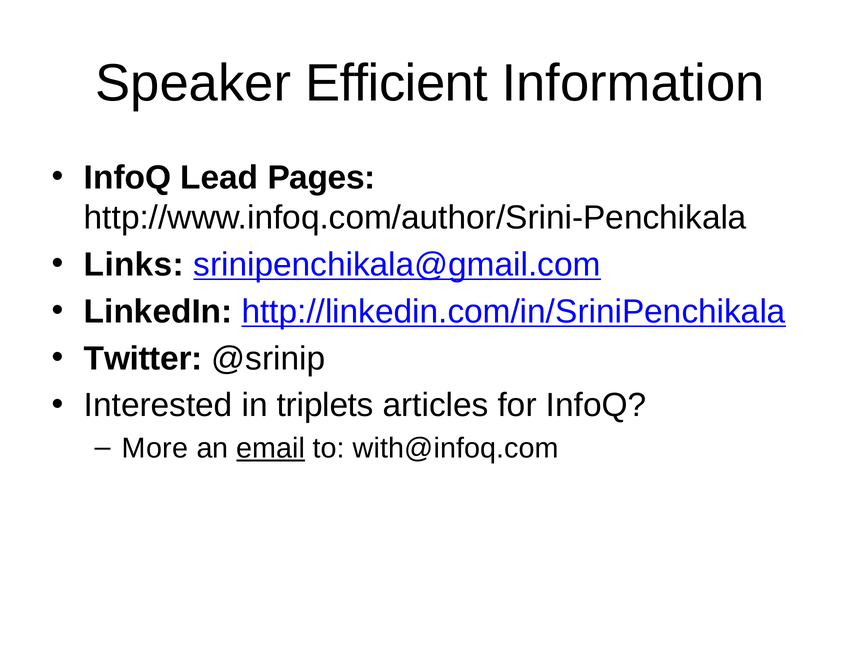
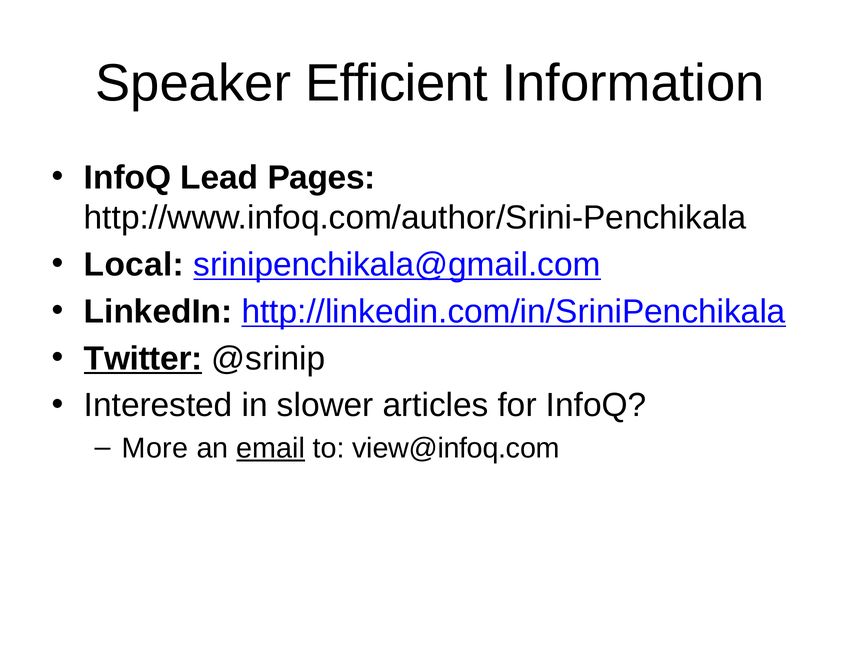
Links: Links -> Local
Twitter underline: none -> present
triplets: triplets -> slower
with@infoq.com: with@infoq.com -> view@infoq.com
